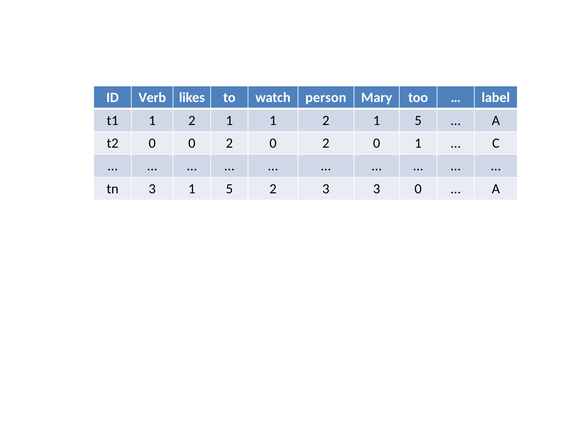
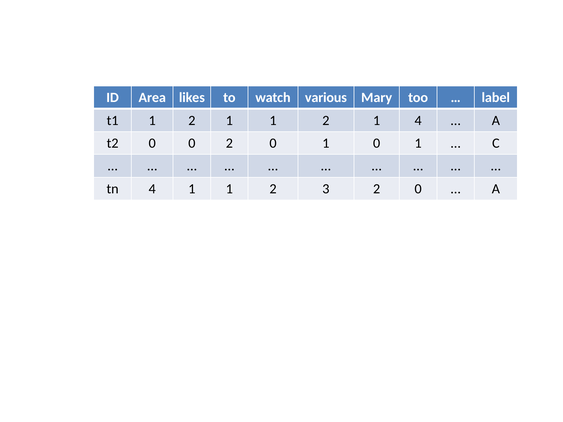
Verb: Verb -> Area
person: person -> various
2 1 5: 5 -> 4
2 0 2: 2 -> 1
tn 3: 3 -> 4
5 at (229, 189): 5 -> 1
3 3: 3 -> 2
